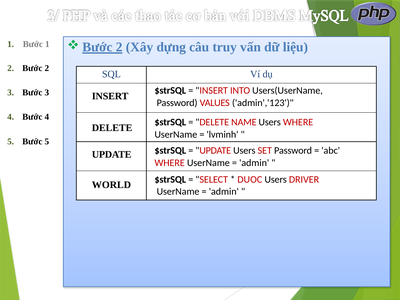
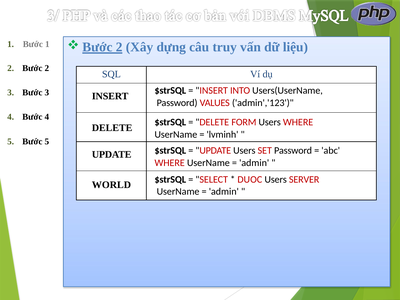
NAME: NAME -> FORM
DRIVER: DRIVER -> SERVER
